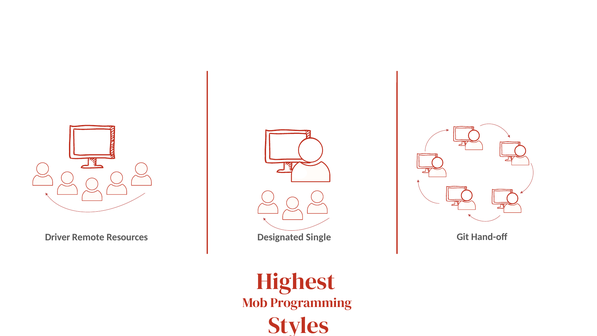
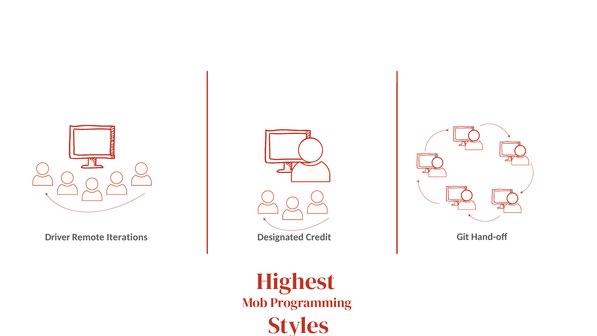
Resources: Resources -> Iterations
Single: Single -> Credit
